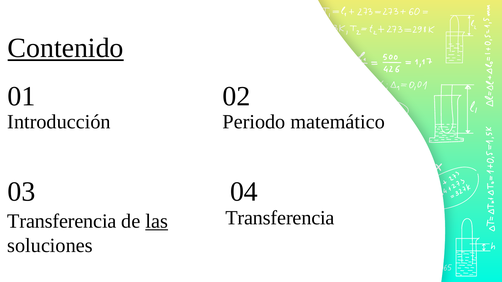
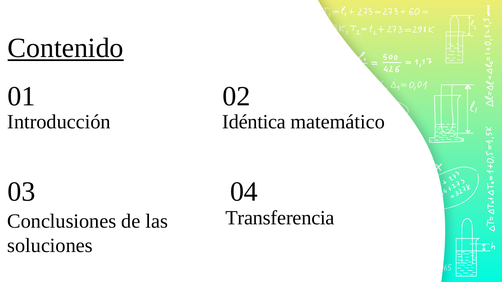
Periodo: Periodo -> Idéntica
Transferencia at (62, 221): Transferencia -> Conclusiones
las underline: present -> none
